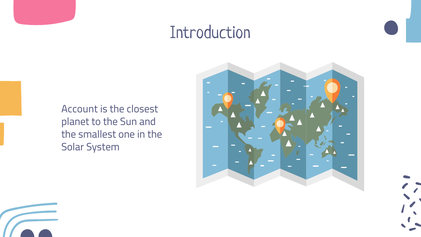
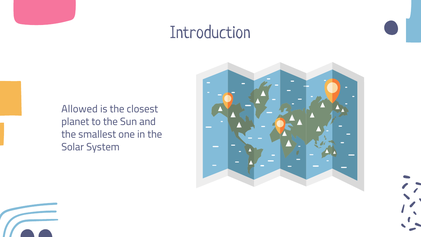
Account: Account -> Allowed
